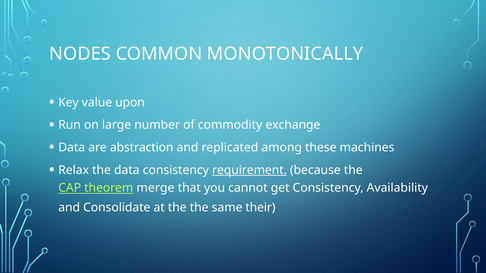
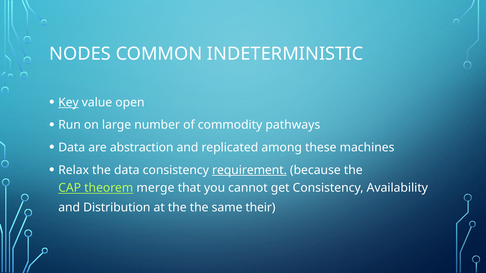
MONOTONICALLY: MONOTONICALLY -> INDETERMINISTIC
Key underline: none -> present
upon: upon -> open
exchange: exchange -> pathways
Consolidate: Consolidate -> Distribution
